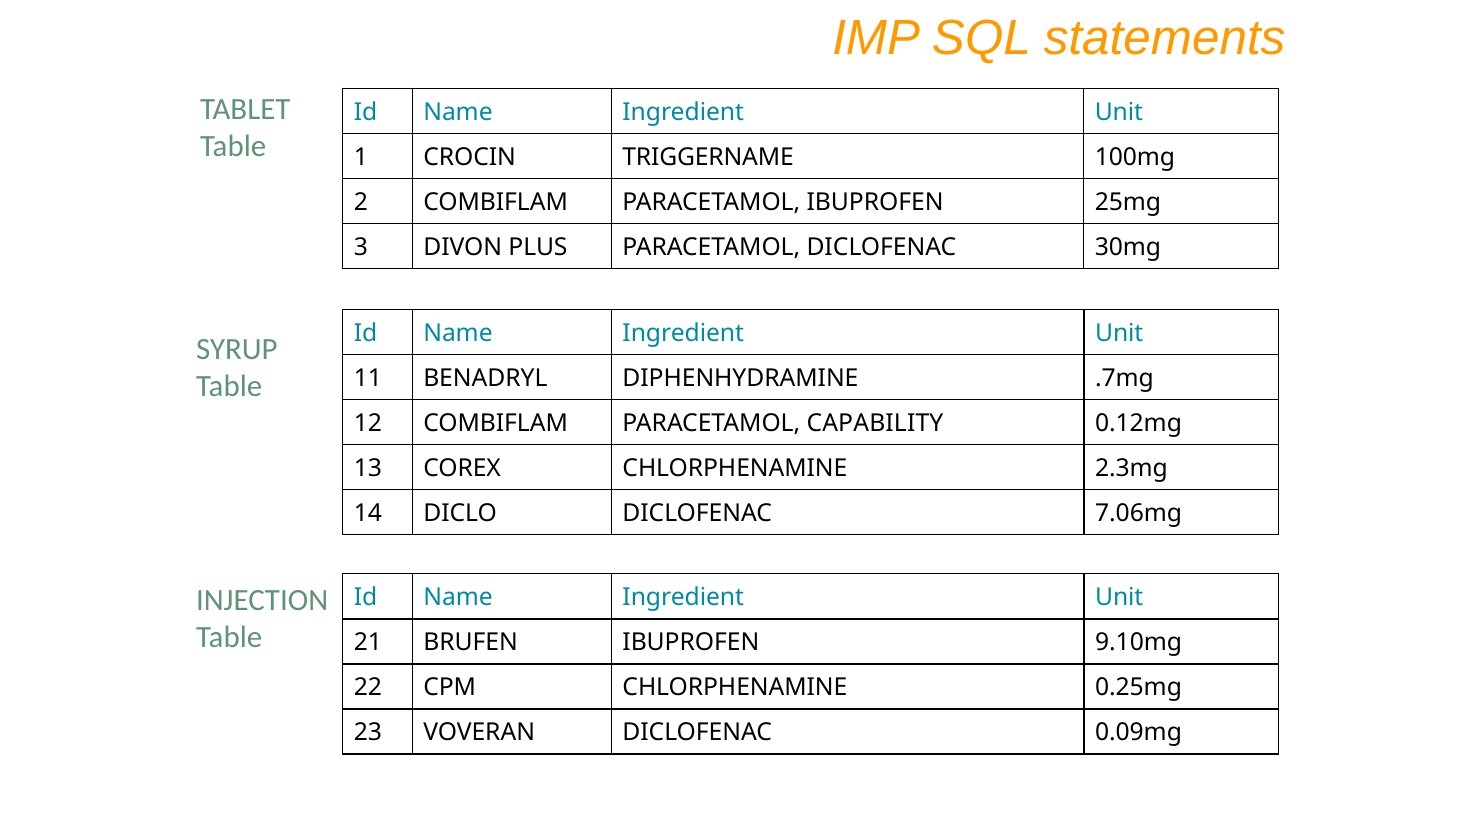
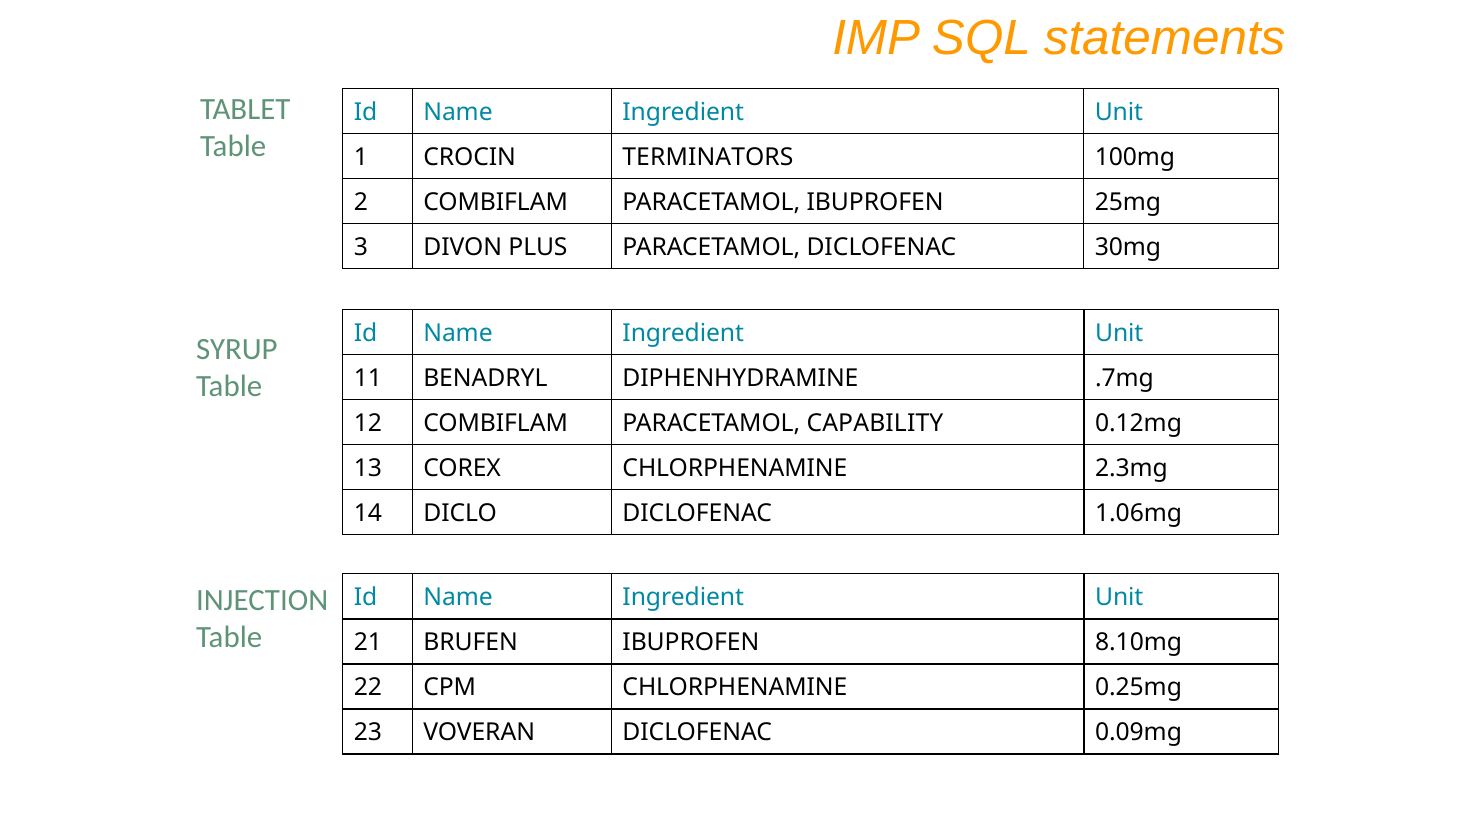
TRIGGERNAME: TRIGGERNAME -> TERMINATORS
7.06mg: 7.06mg -> 1.06mg
9.10mg: 9.10mg -> 8.10mg
